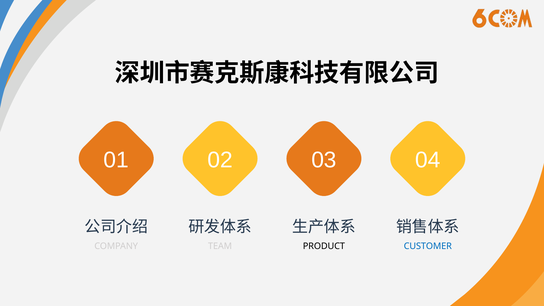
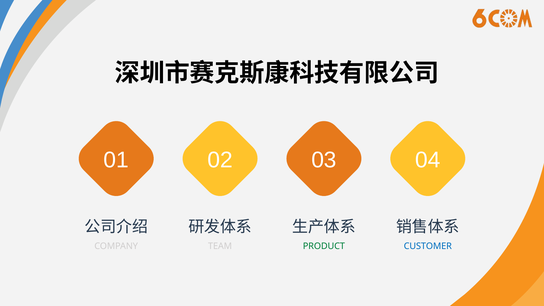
PRODUCT colour: black -> green
